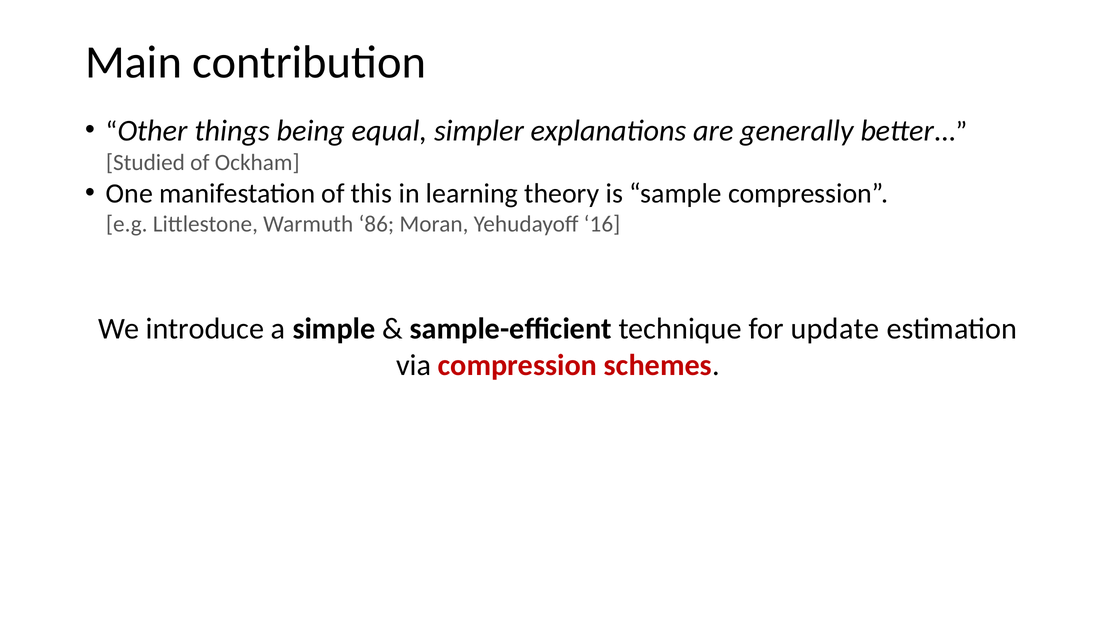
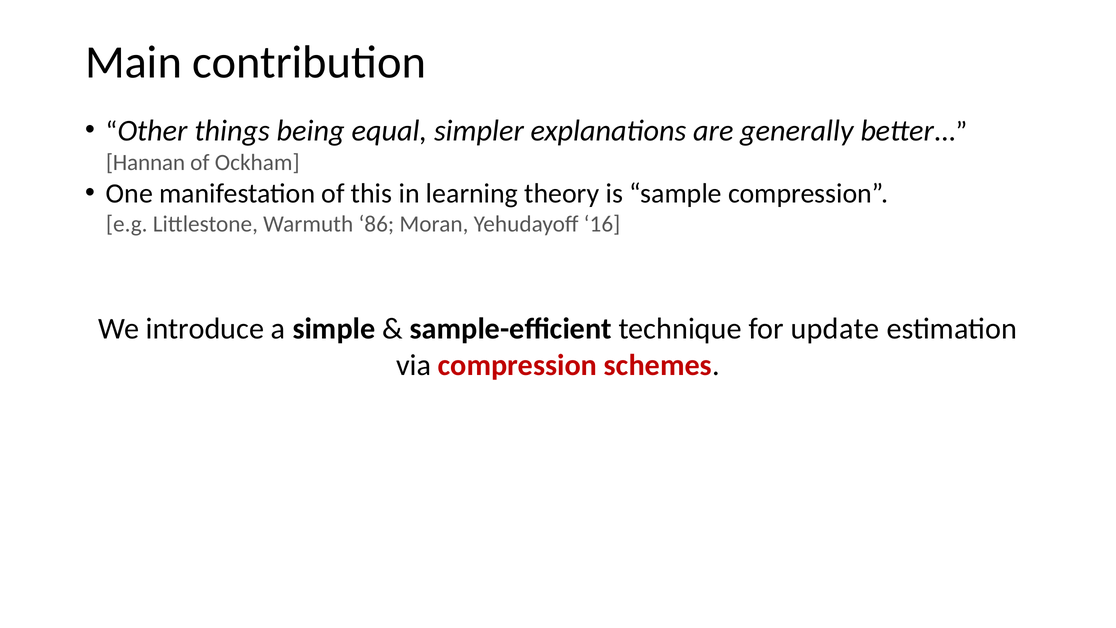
Studied: Studied -> Hannan
